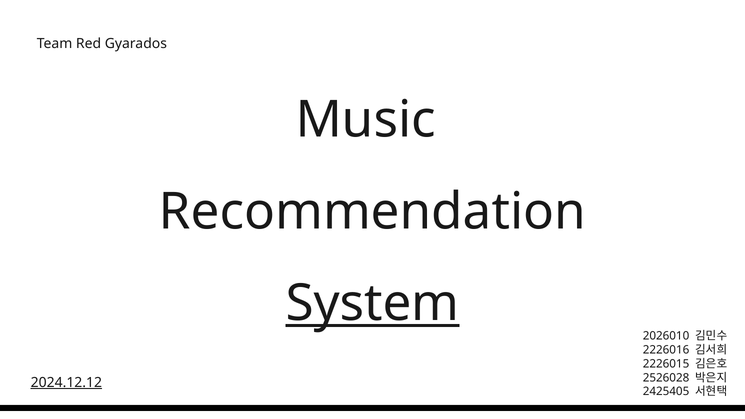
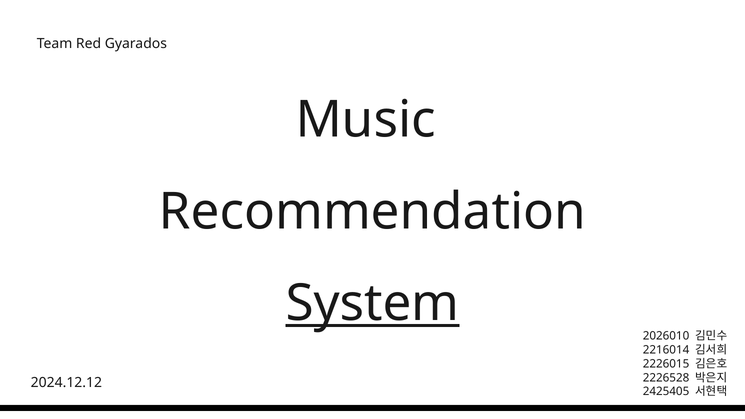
2226016: 2226016 -> 2216014
2526028: 2526028 -> 2226528
2024.12.12 underline: present -> none
